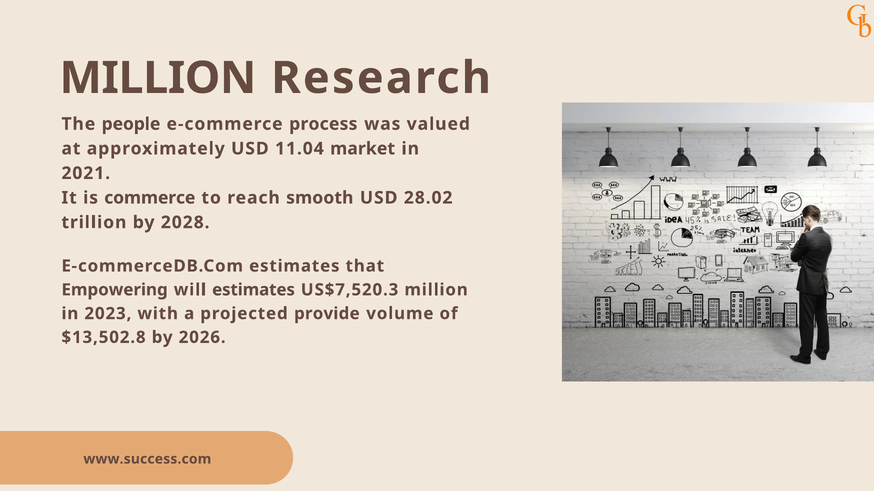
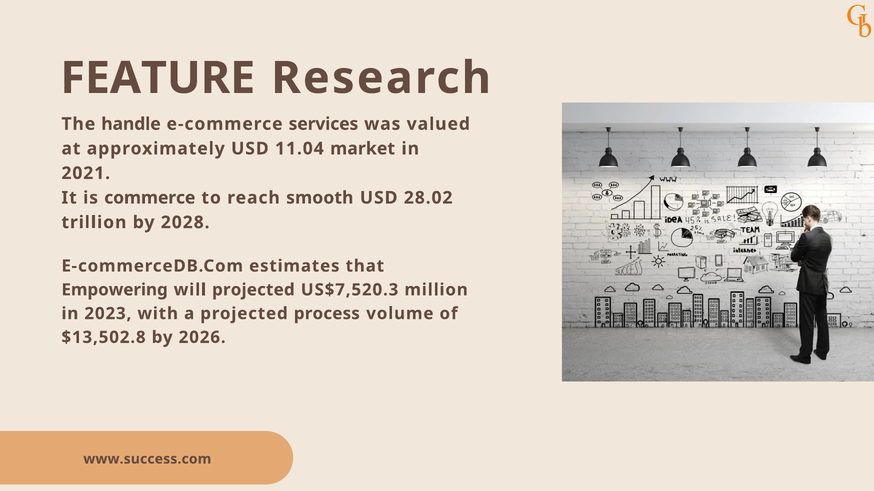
MILLION at (158, 78): MILLION -> FEATURE
people: people -> handle
process: process -> services
will estimates: estimates -> projected
provide: provide -> process
